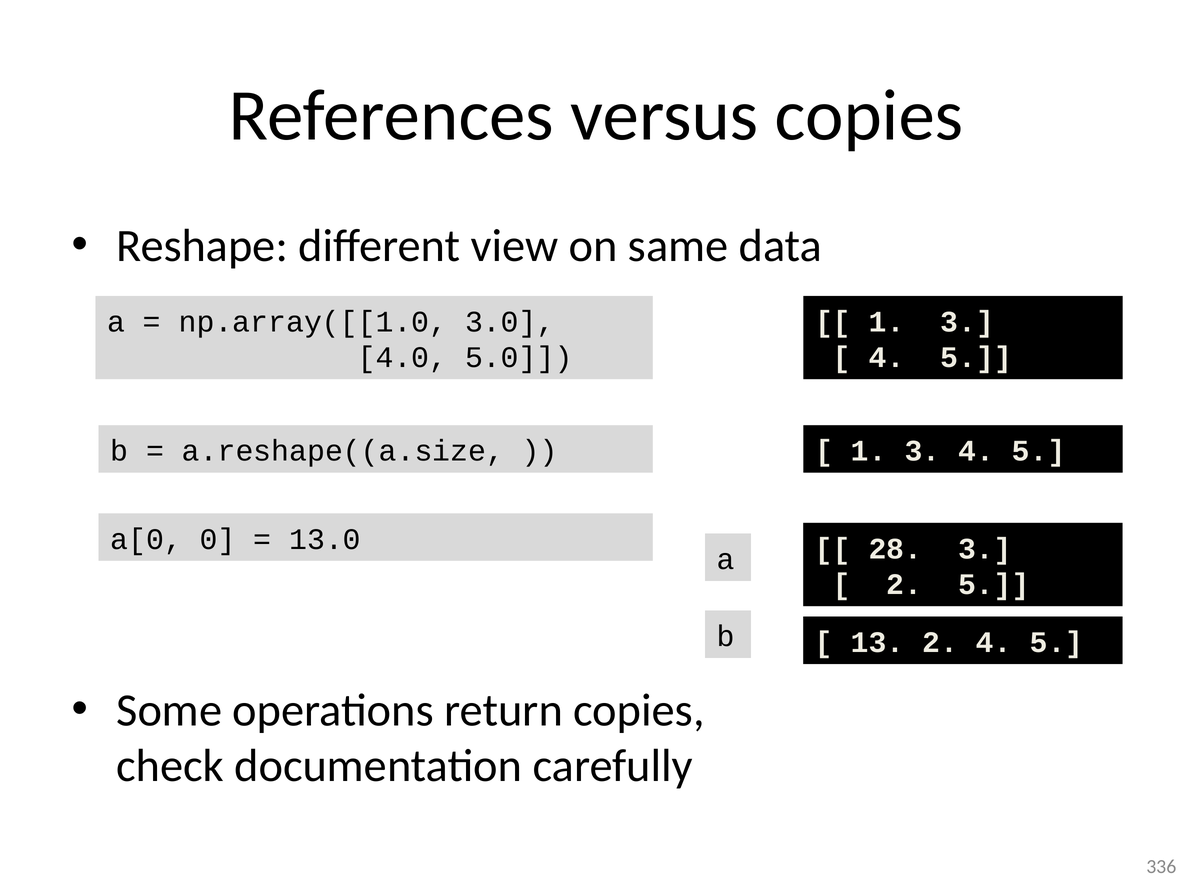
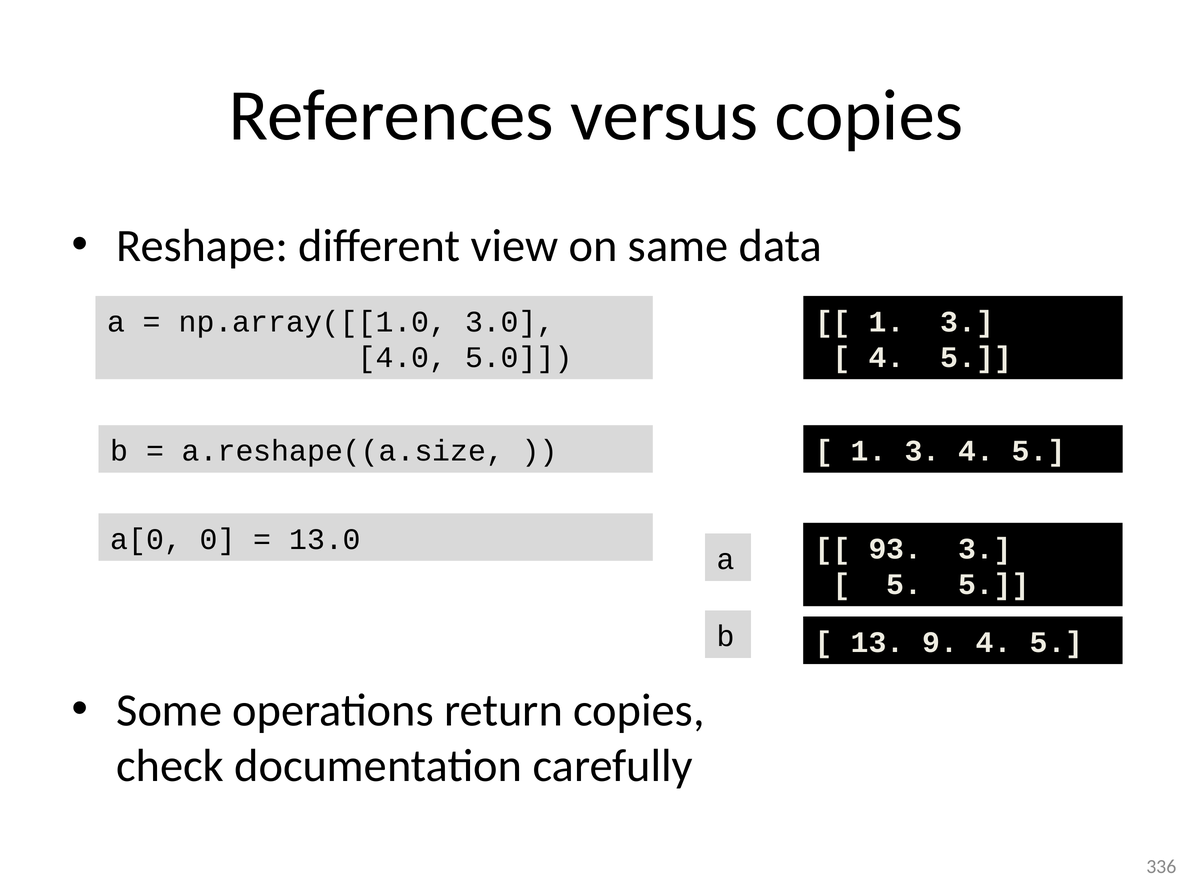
28: 28 -> 93
2 at (904, 584): 2 -> 5
13 2: 2 -> 9
